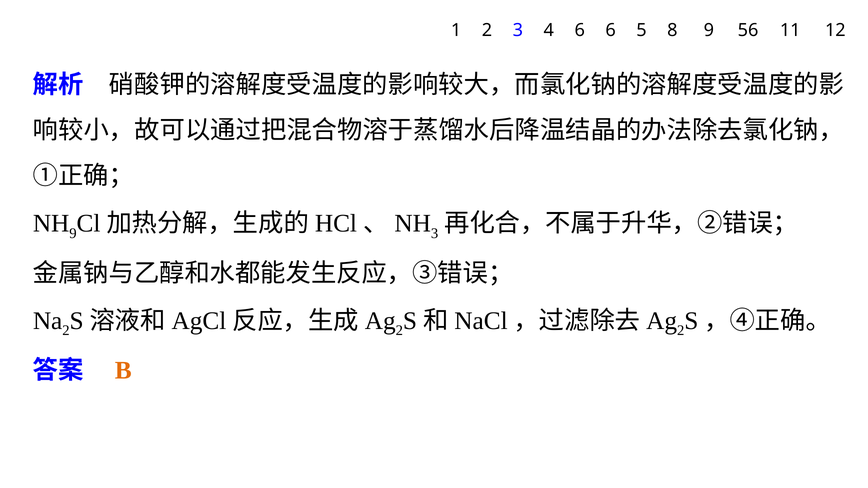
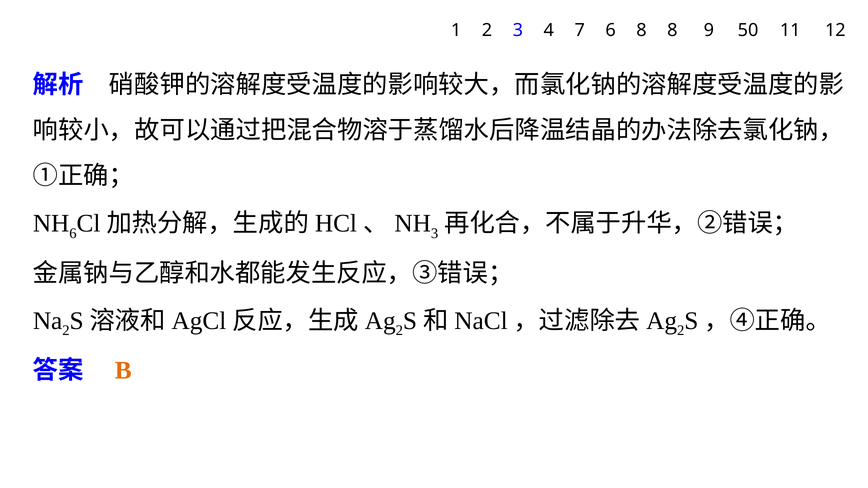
4 6: 6 -> 7
6 5: 5 -> 8
56: 56 -> 50
9 at (73, 233): 9 -> 6
